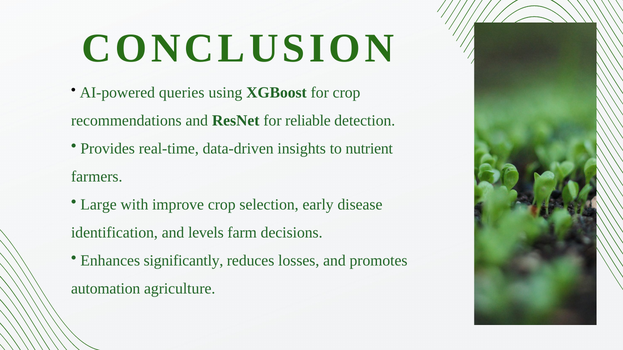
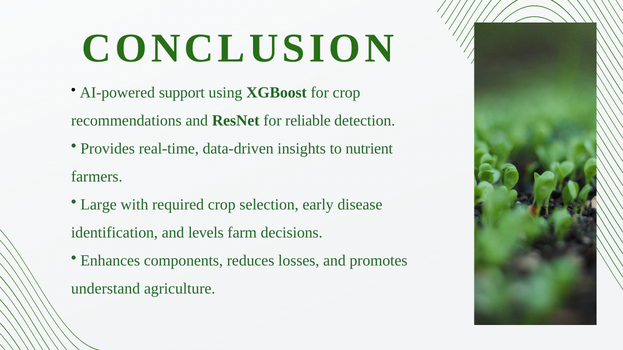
queries: queries -> support
improve: improve -> required
significantly: significantly -> components
automation: automation -> understand
